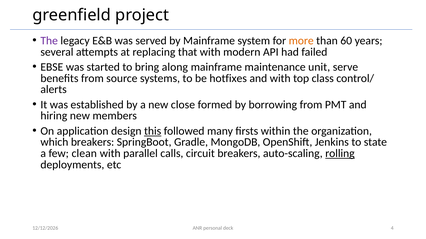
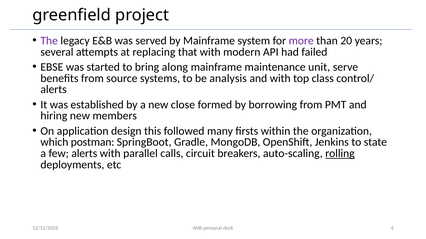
more colour: orange -> purple
60: 60 -> 20
hotfixes: hotfixes -> analysis
this underline: present -> none
which breakers: breakers -> postman
few clean: clean -> alerts
